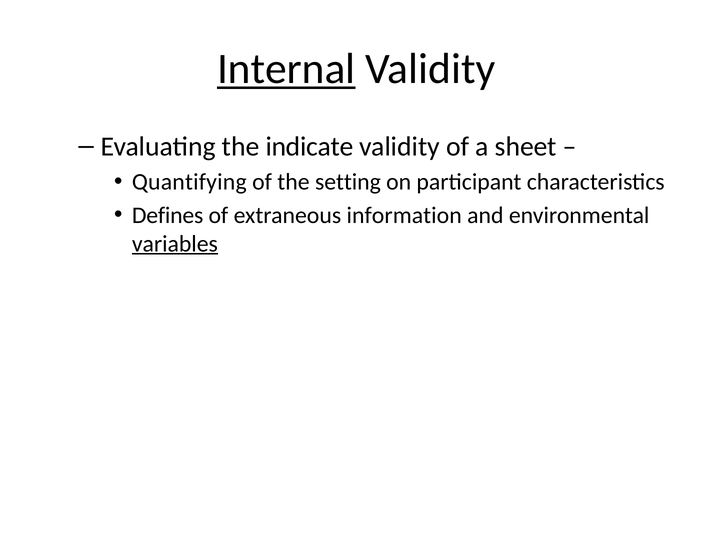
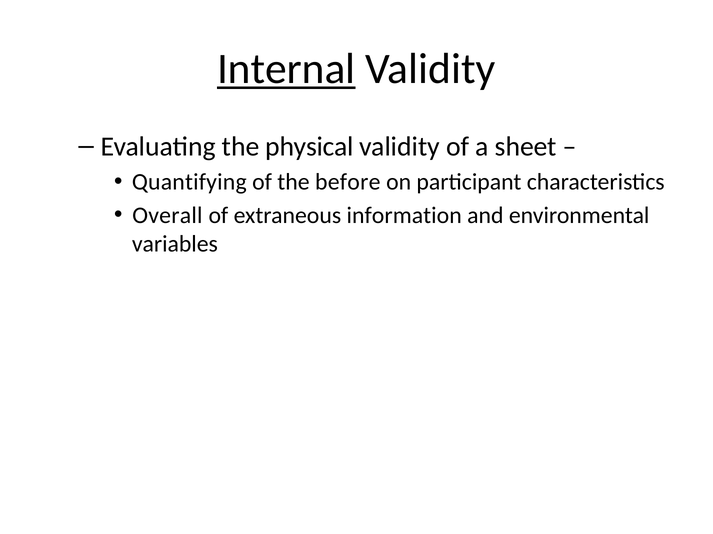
indicate: indicate -> physical
setting: setting -> before
Defines: Defines -> Overall
variables underline: present -> none
